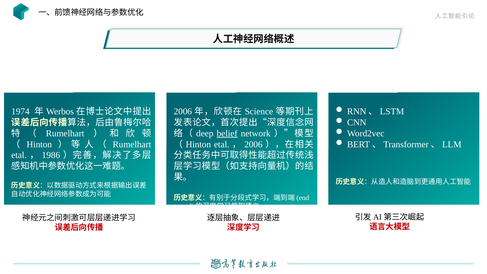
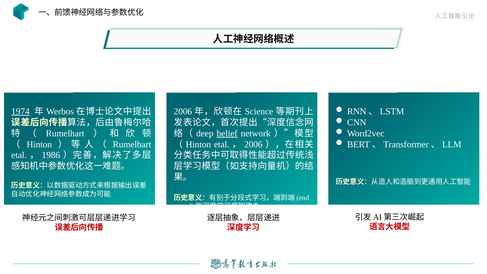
1974 underline: none -> present
